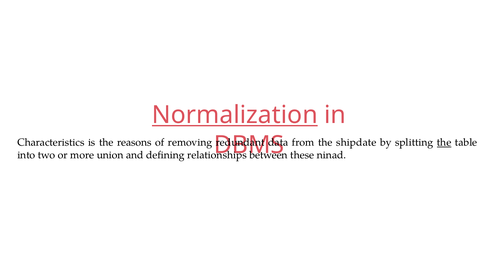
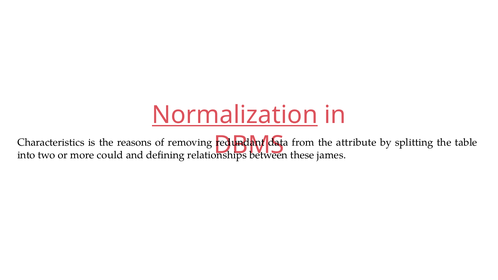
shipdate: shipdate -> attribute
the at (444, 143) underline: present -> none
union: union -> could
ninad: ninad -> james
